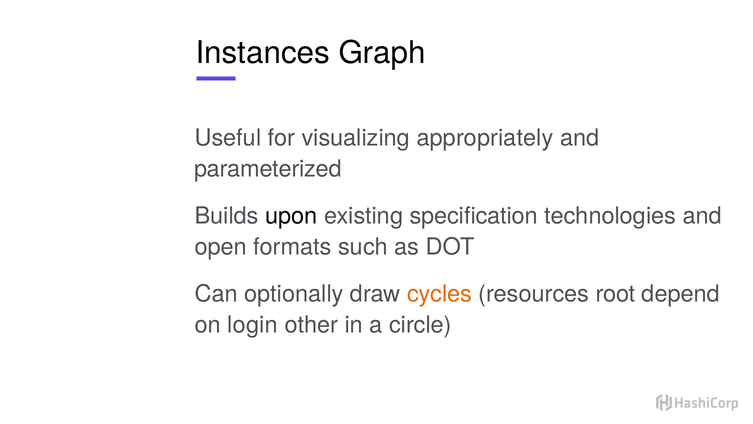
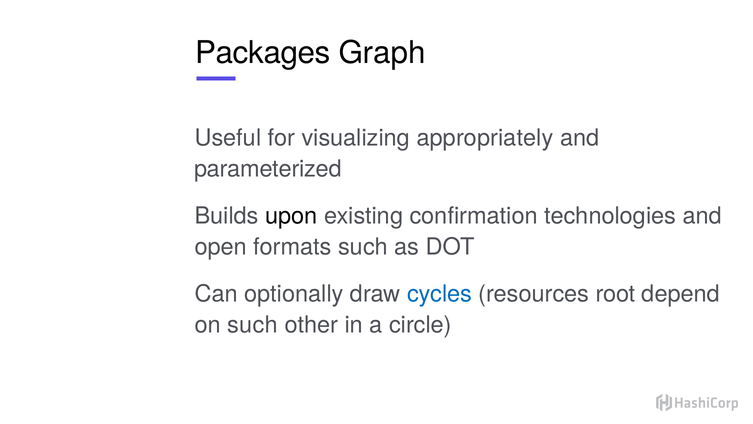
Instances: Instances -> Packages
specification: specification -> confirmation
cycles colour: orange -> blue
on login: login -> such
